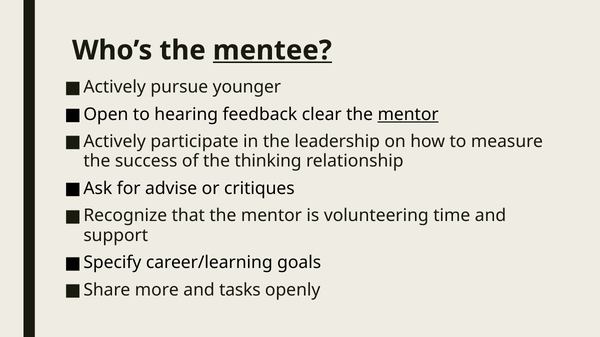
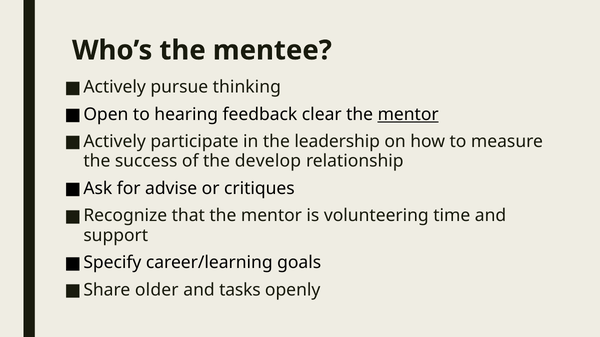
mentee underline: present -> none
younger: younger -> thinking
thinking: thinking -> develop
more: more -> older
